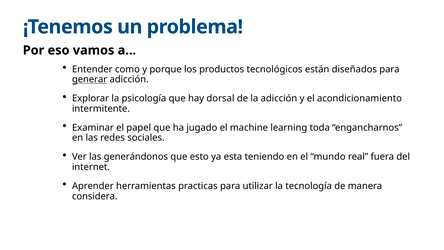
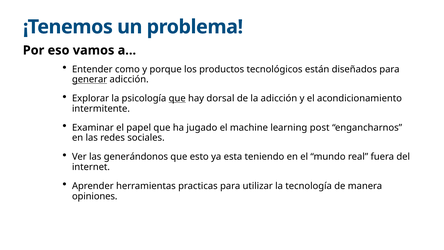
que at (177, 98) underline: none -> present
toda: toda -> post
considera: considera -> opiniones
